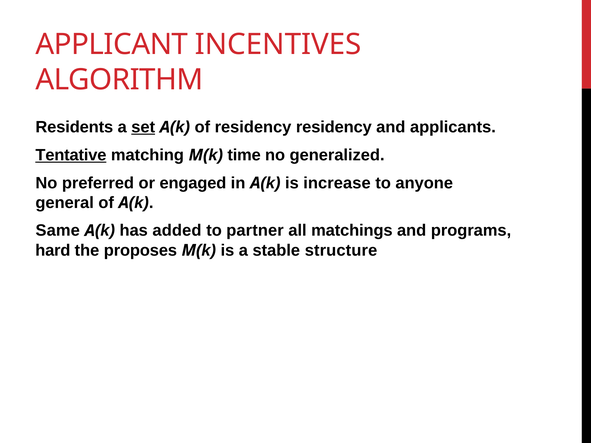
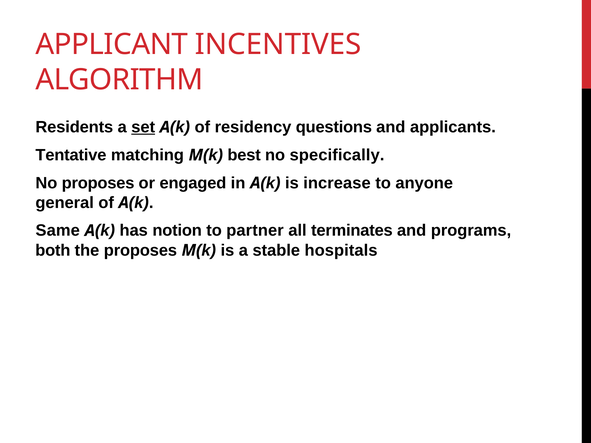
residency residency: residency -> questions
Tentative underline: present -> none
time: time -> best
generalized: generalized -> specifically
No preferred: preferred -> proposes
added: added -> notion
matchings: matchings -> terminates
hard: hard -> both
structure: structure -> hospitals
